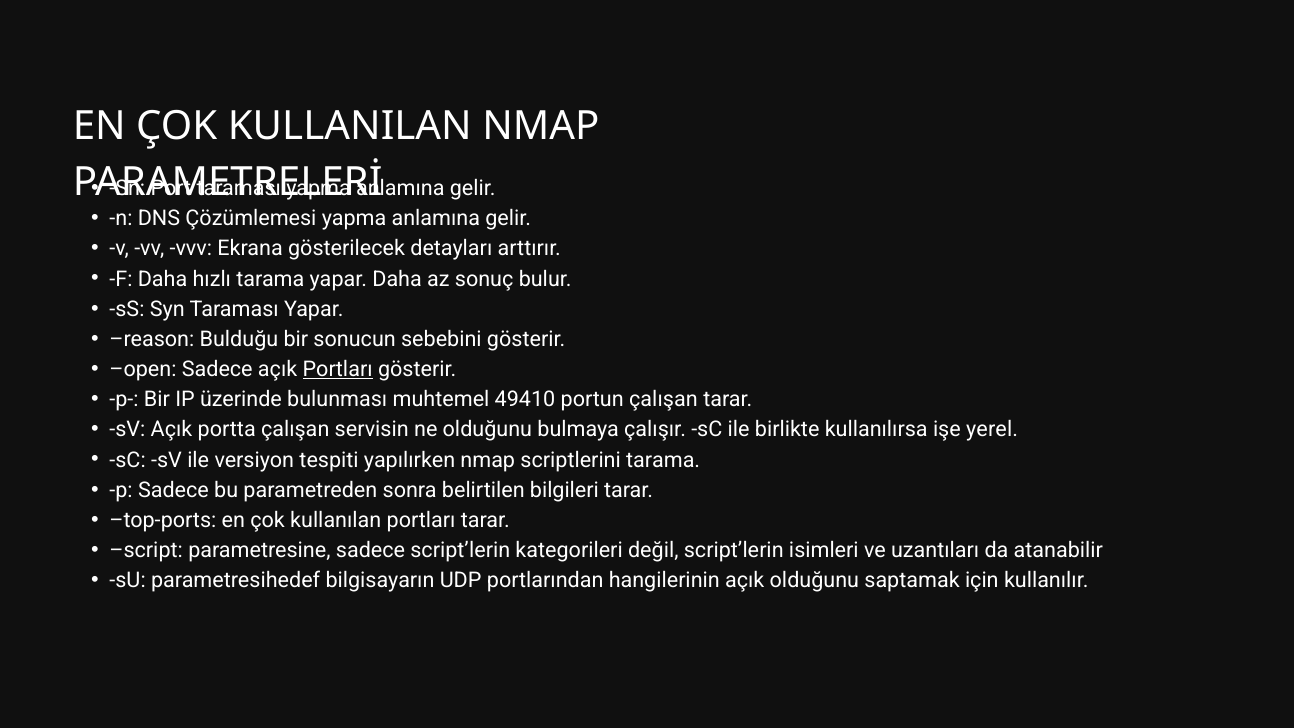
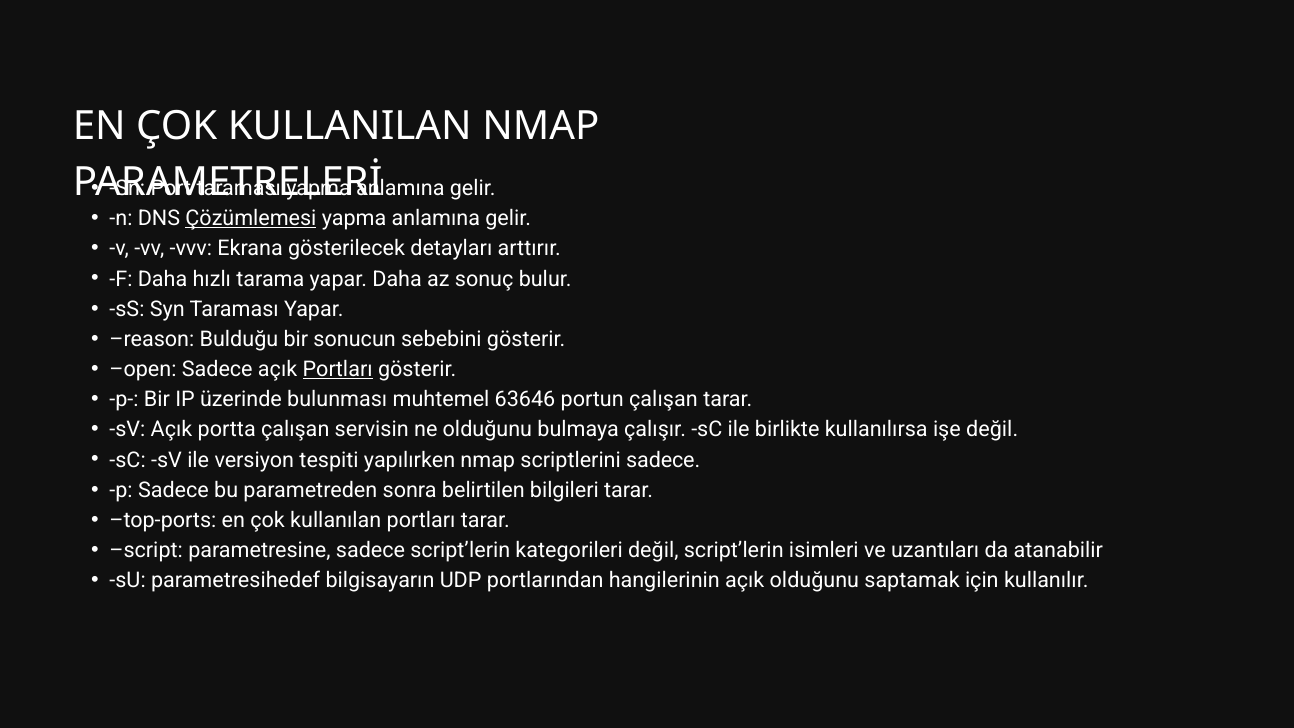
Çözümlemesi underline: none -> present
49410: 49410 -> 63646
işe yerel: yerel -> değil
scriptlerini tarama: tarama -> sadece
